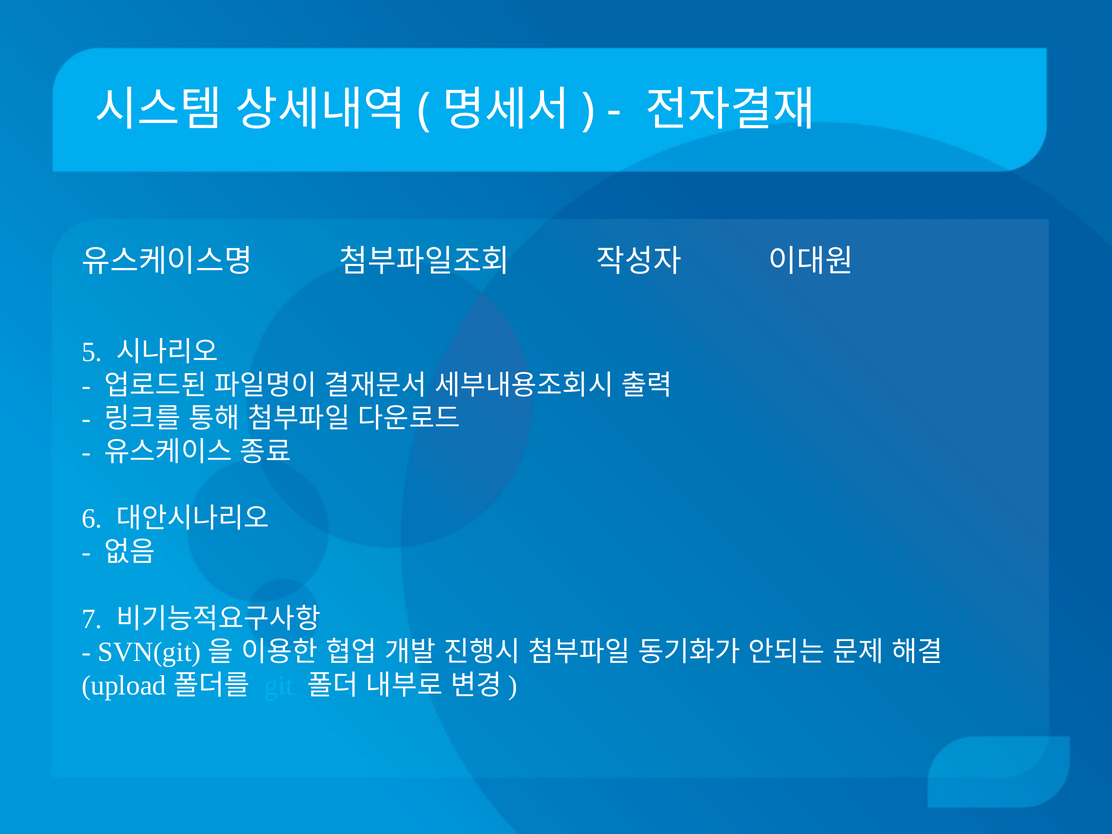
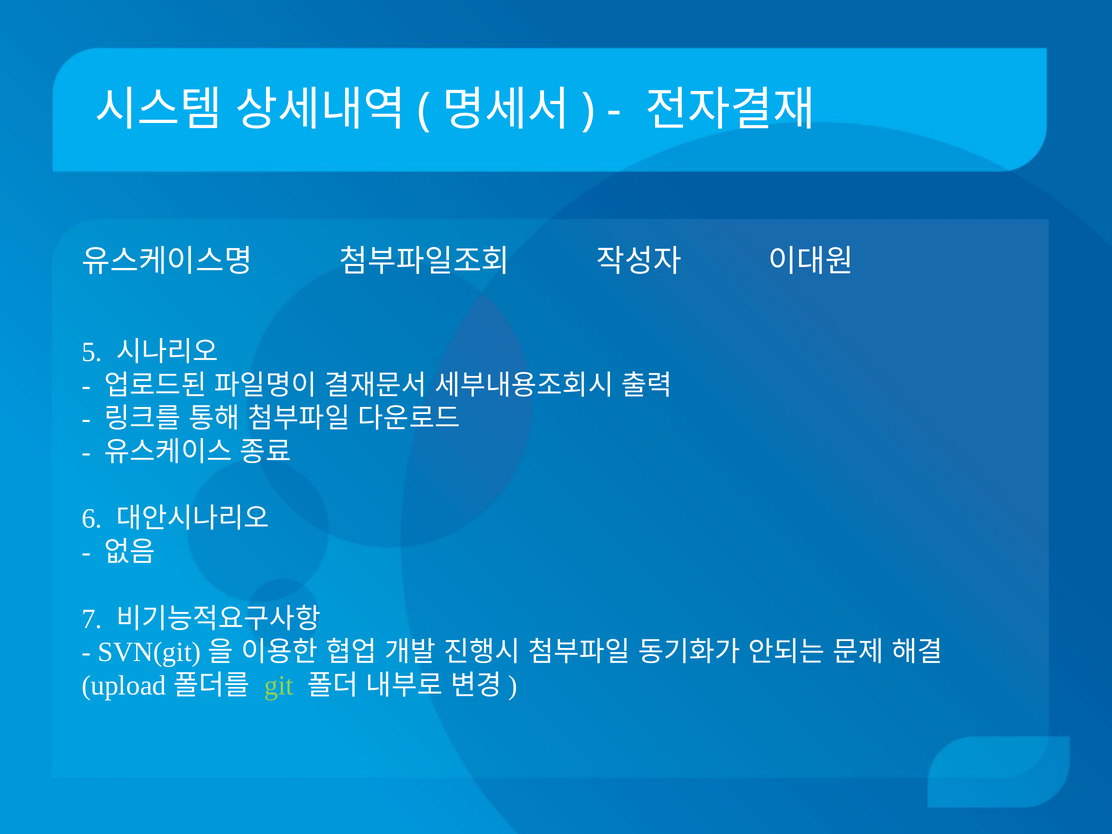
git colour: light blue -> light green
